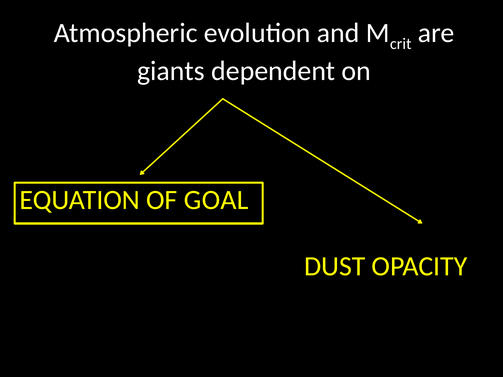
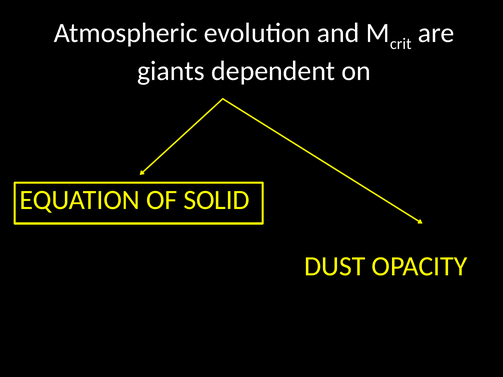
GOAL: GOAL -> SOLID
